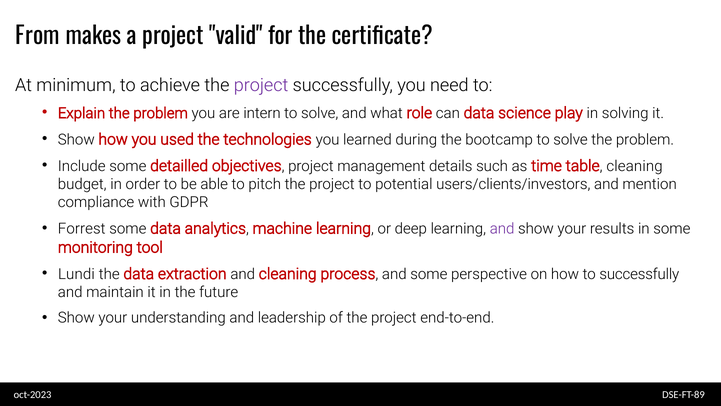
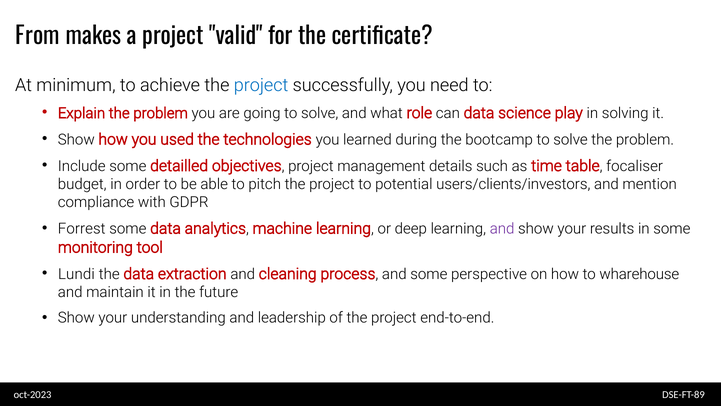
project at (261, 85) colour: purple -> blue
intern: intern -> going
table cleaning: cleaning -> focaliser
to successfully: successfully -> wharehouse
